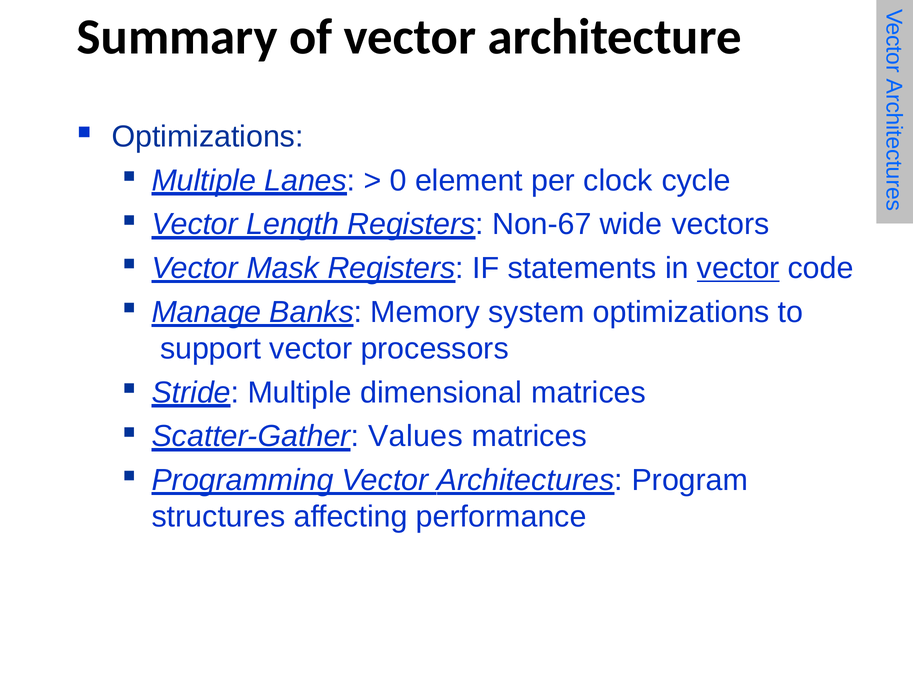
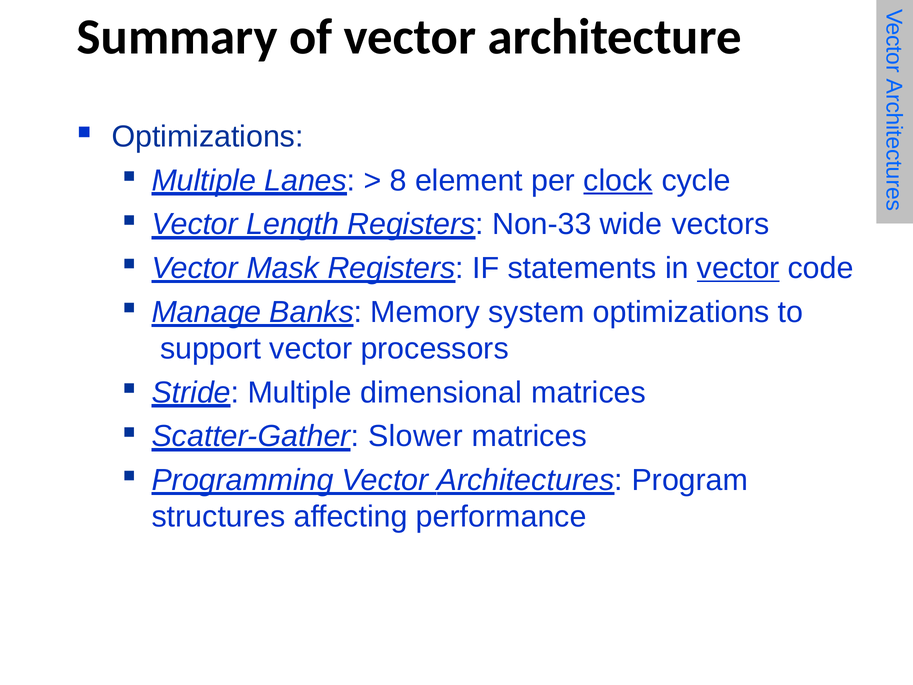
0: 0 -> 8
clock underline: none -> present
Non-67: Non-67 -> Non-33
Values: Values -> Slower
